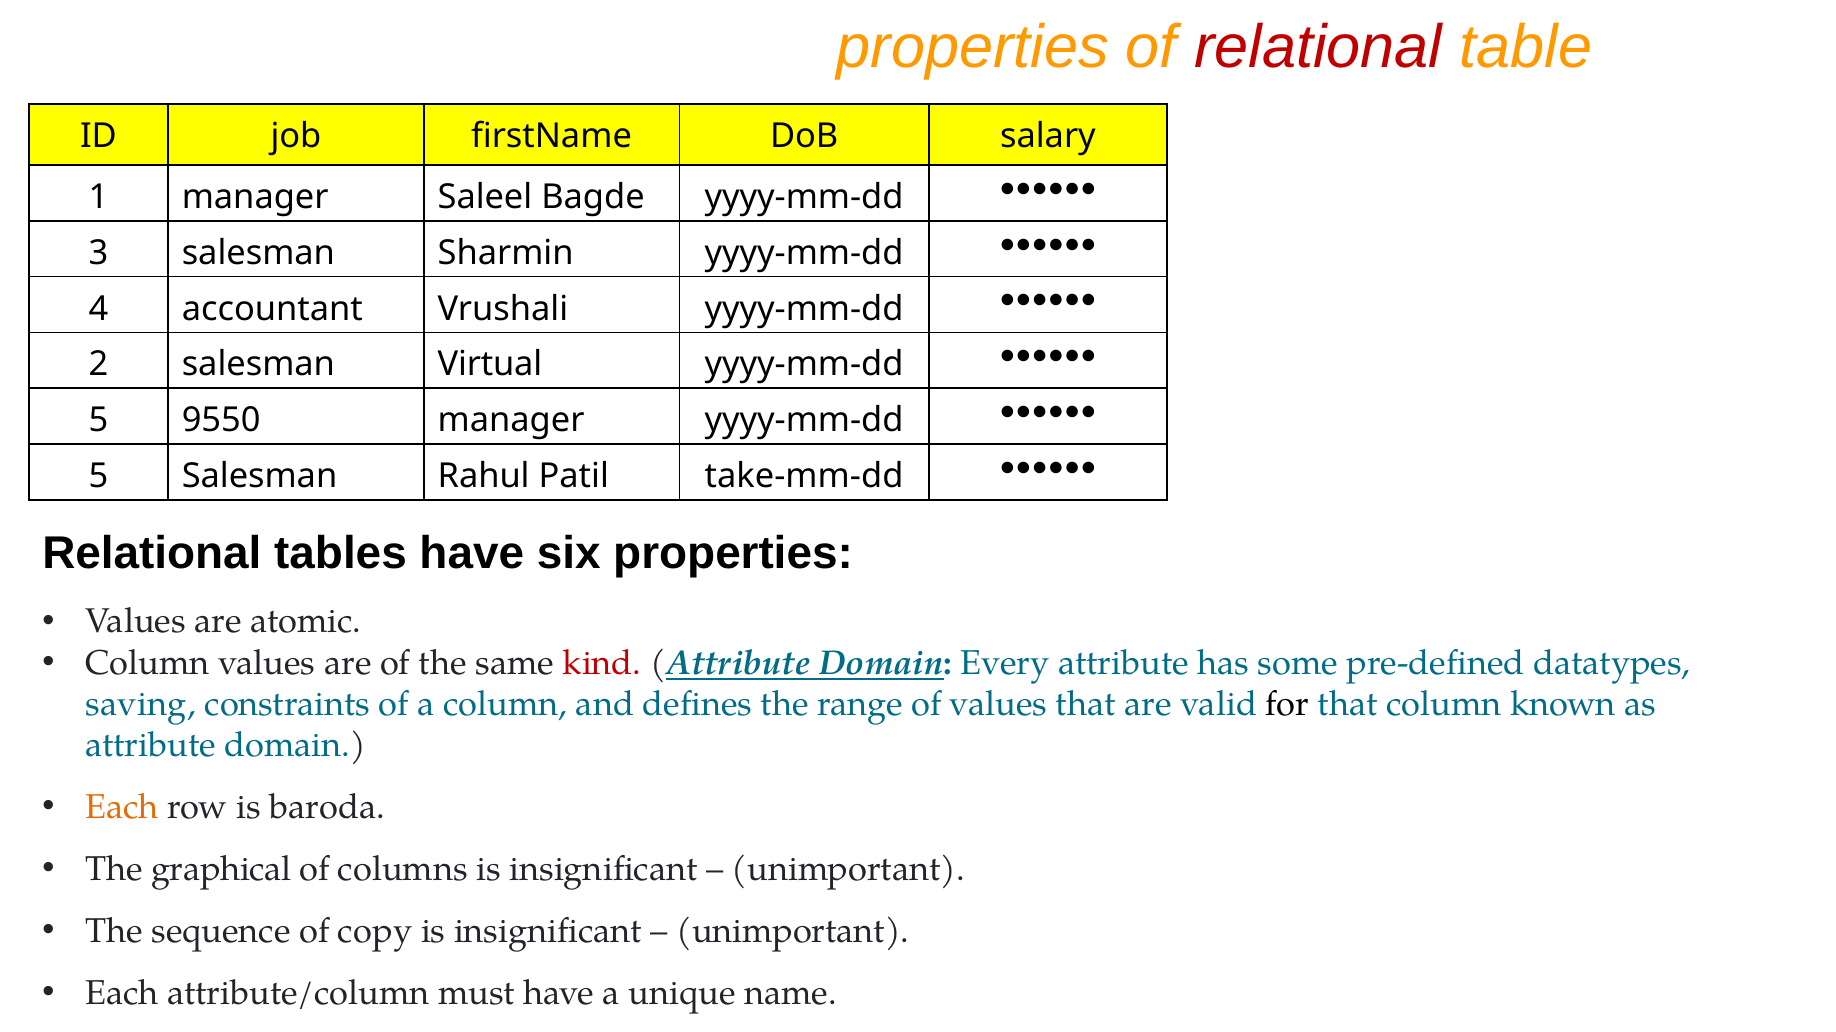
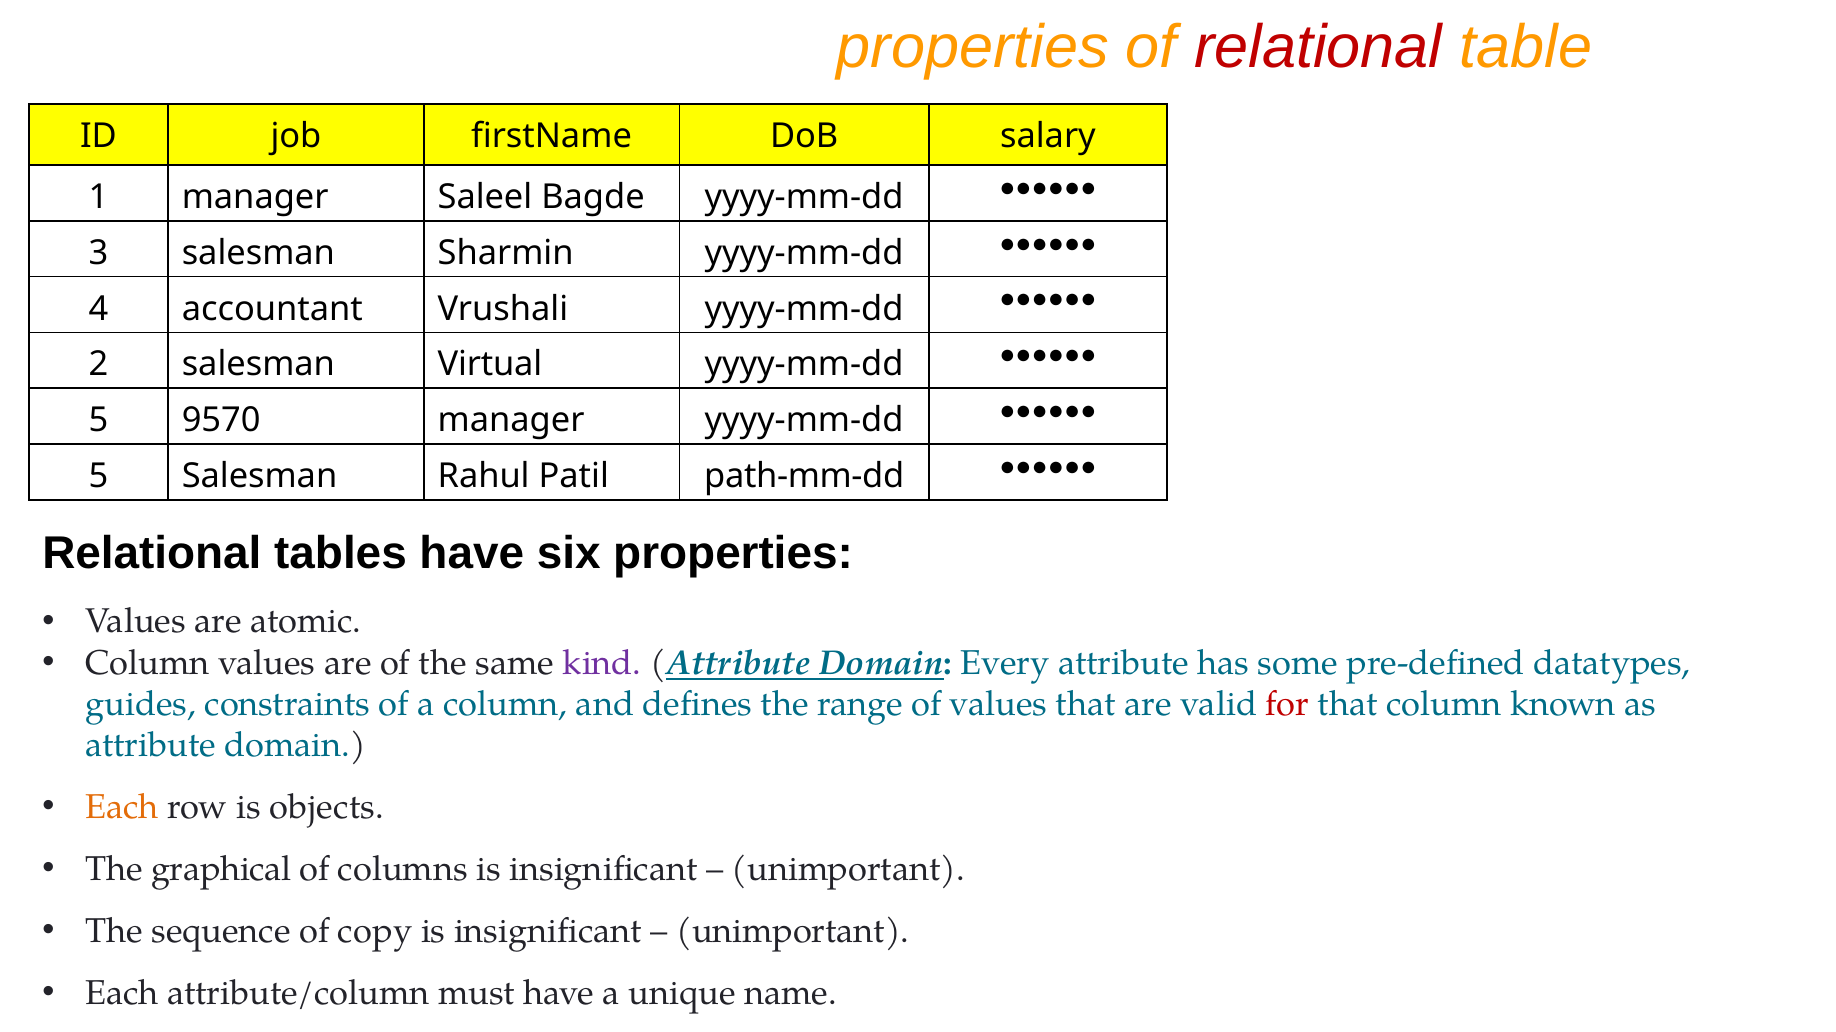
9550: 9550 -> 9570
take-mm-dd: take-mm-dd -> path-mm-dd
kind colour: red -> purple
saving: saving -> guides
for colour: black -> red
baroda: baroda -> objects
